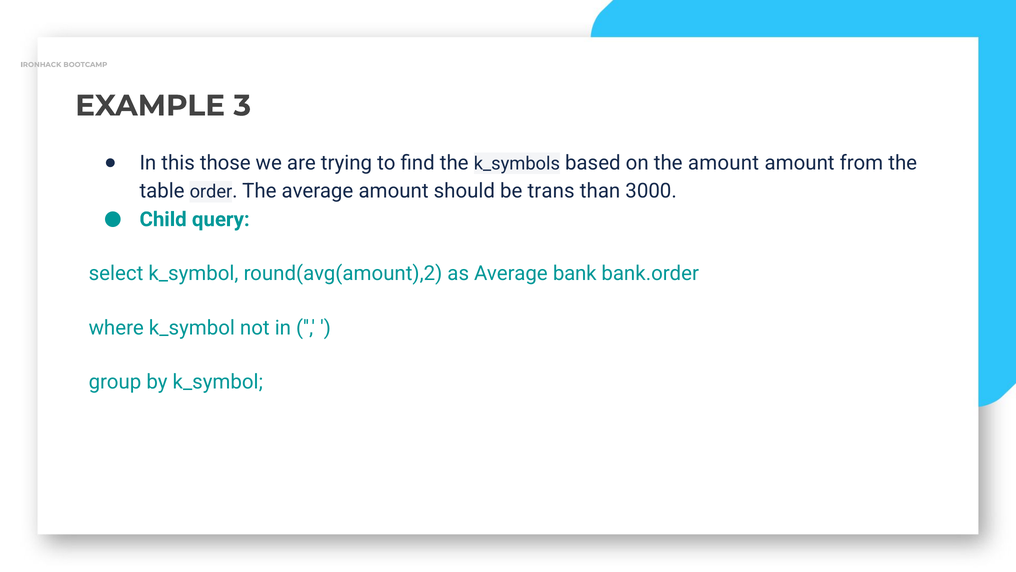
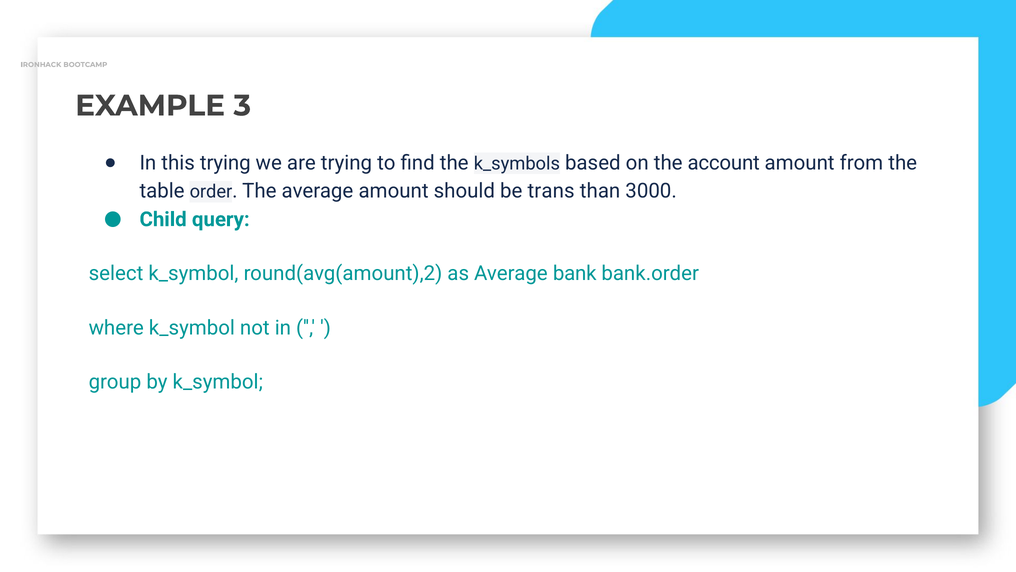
this those: those -> trying
the amount: amount -> account
